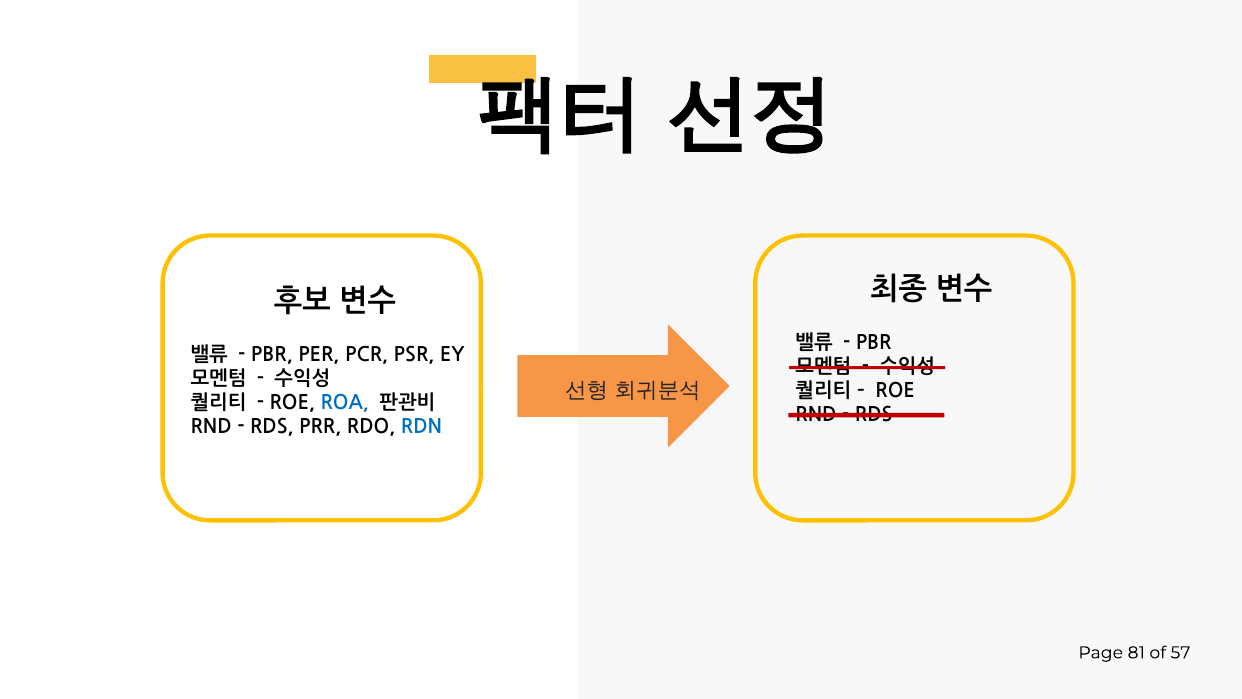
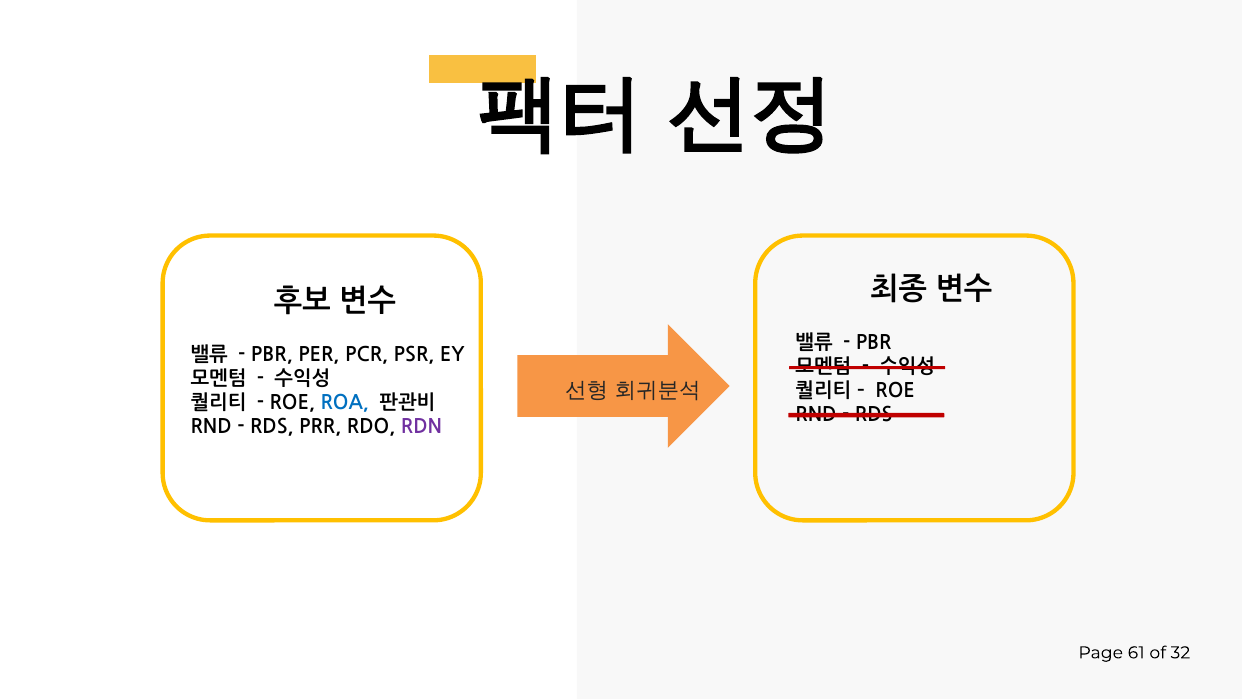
RDN colour: blue -> purple
81: 81 -> 61
57: 57 -> 32
